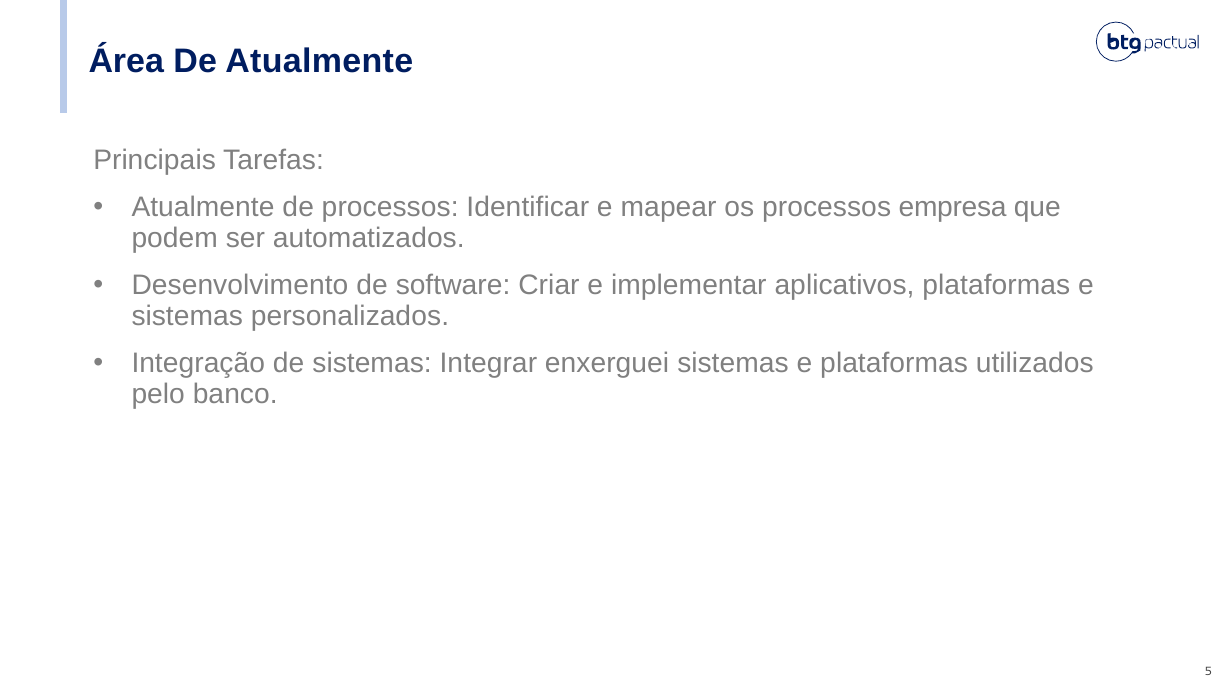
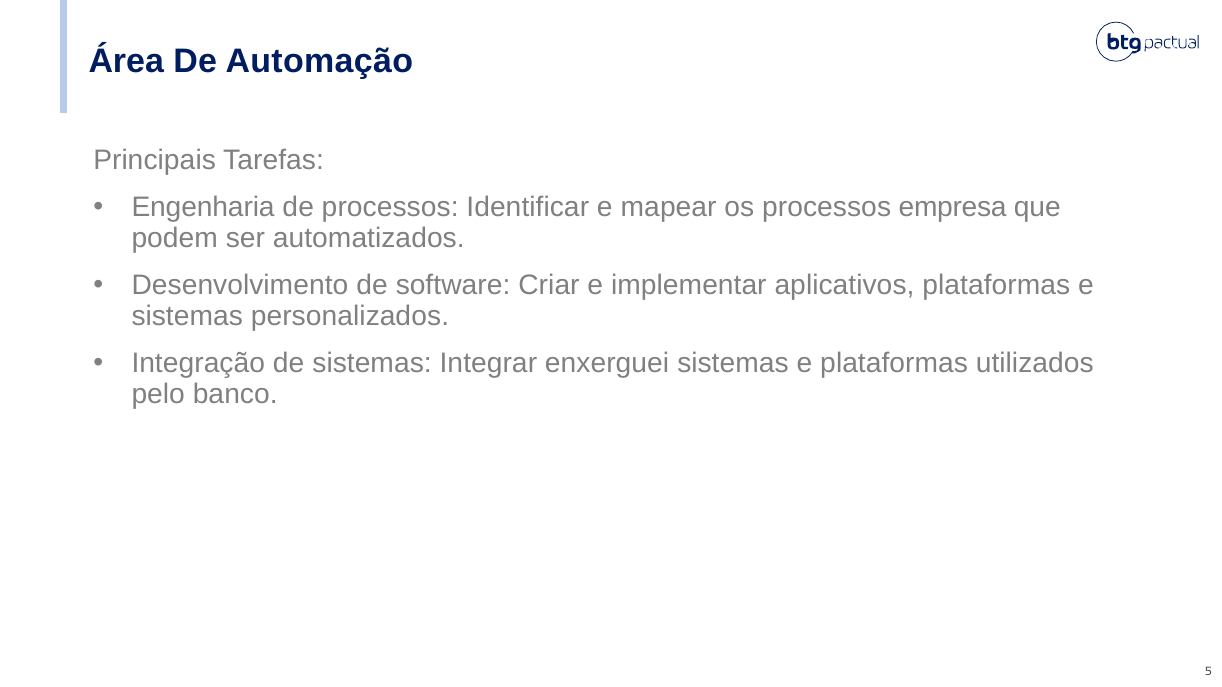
De Atualmente: Atualmente -> Automação
Atualmente at (203, 208): Atualmente -> Engenharia
